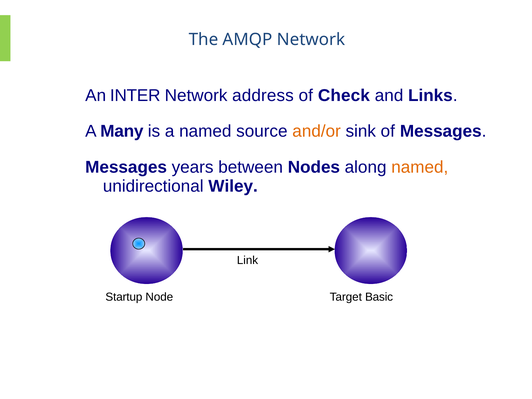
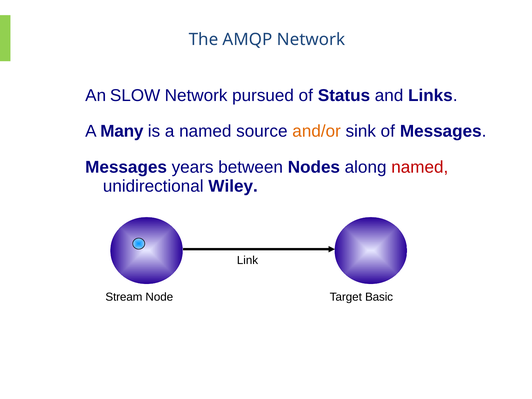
INTER: INTER -> SLOW
address: address -> pursued
Check: Check -> Status
named at (420, 167) colour: orange -> red
Startup: Startup -> Stream
